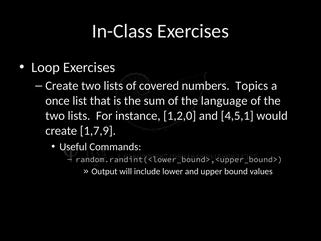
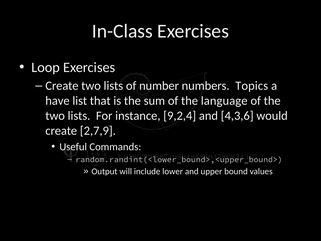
covered: covered -> number
once: once -> have
1,2,0: 1,2,0 -> 9,2,4
4,5,1: 4,5,1 -> 4,3,6
1,7,9: 1,7,9 -> 2,7,9
